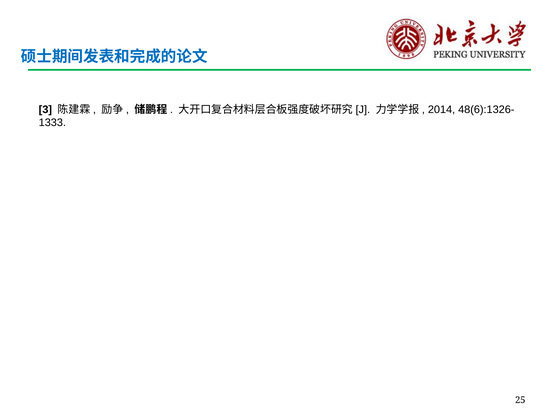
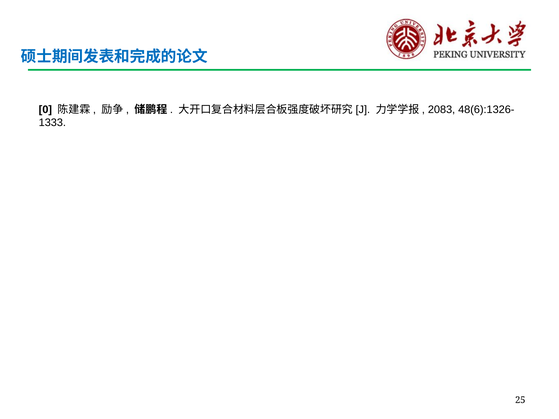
3: 3 -> 0
2014: 2014 -> 2083
